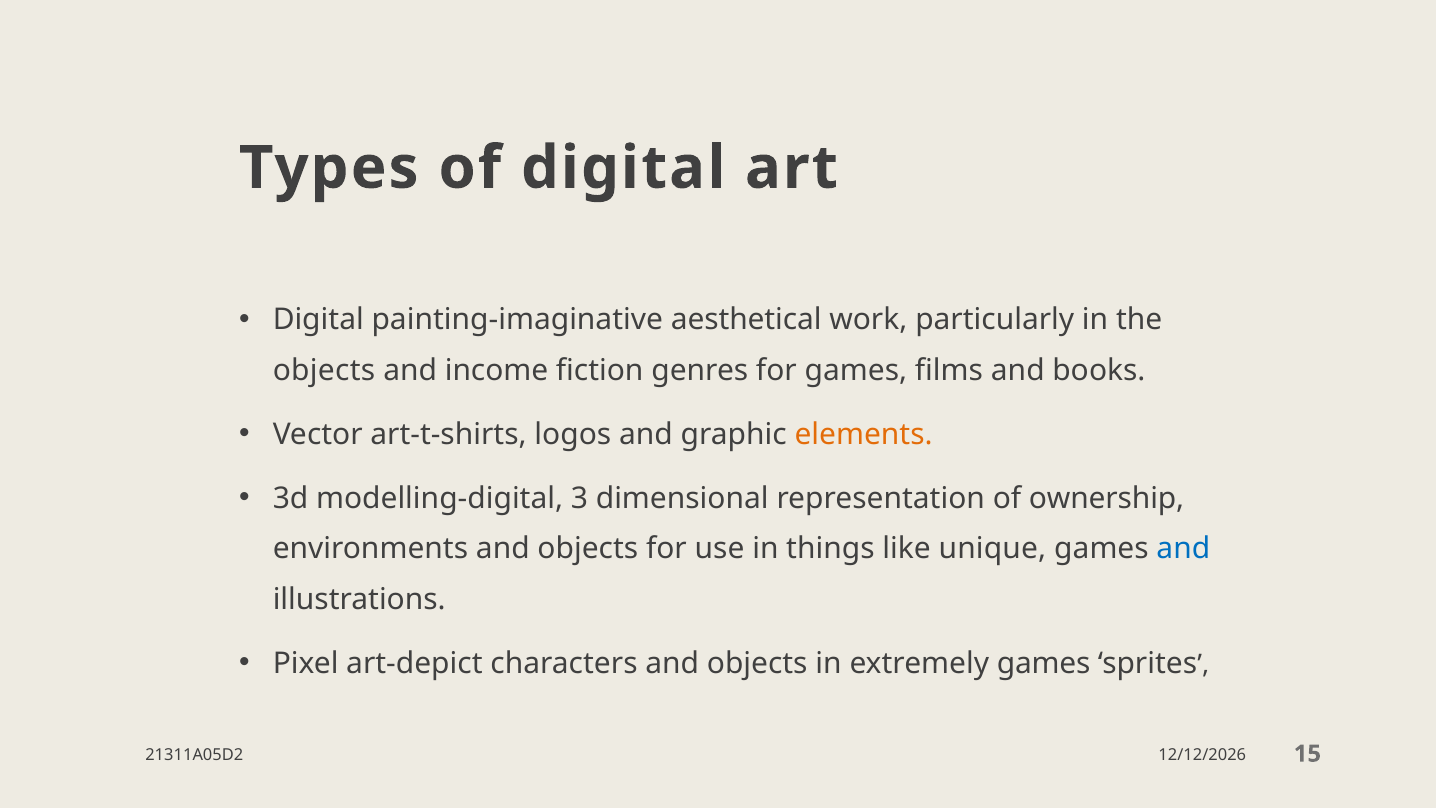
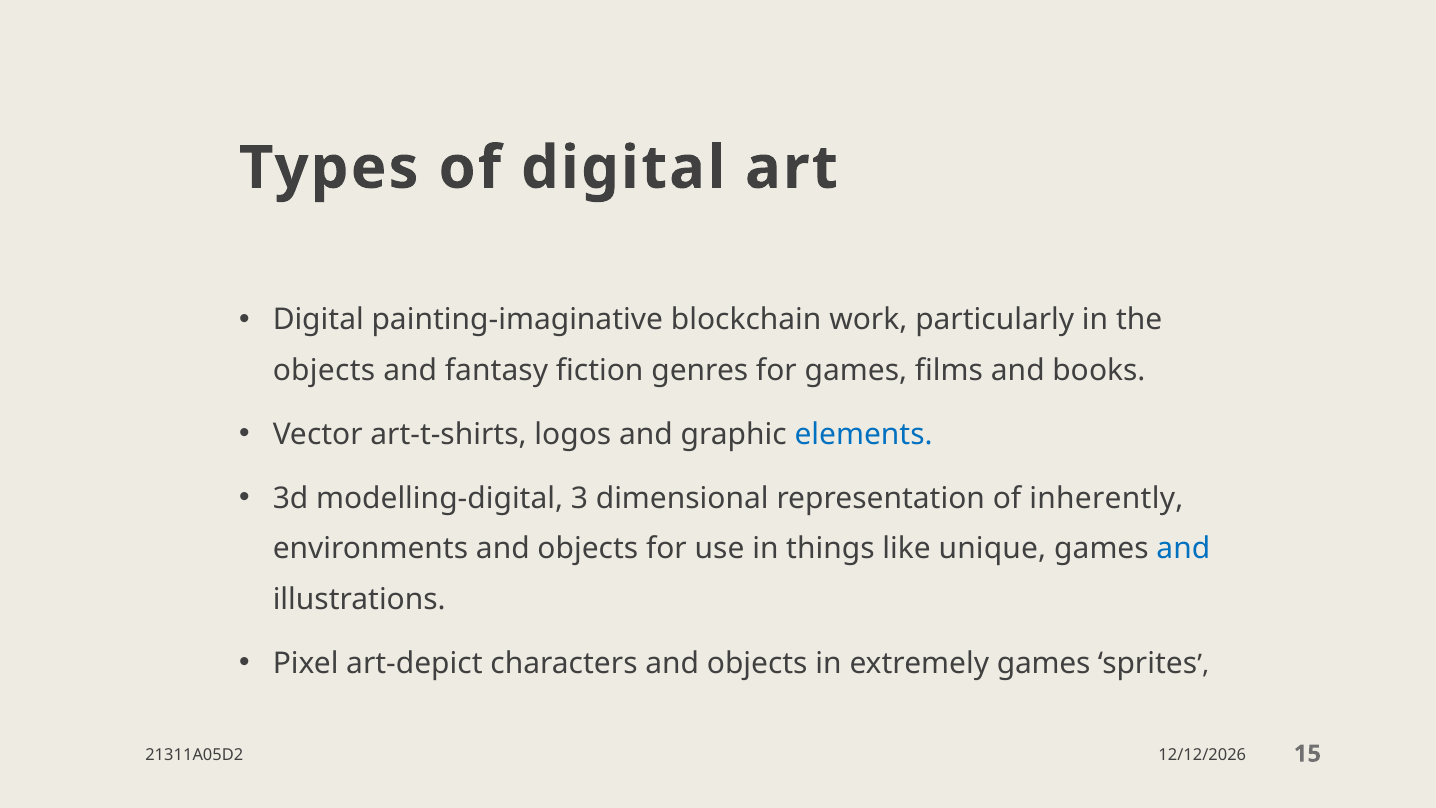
aesthetical: aesthetical -> blockchain
income: income -> fantasy
elements colour: orange -> blue
ownership: ownership -> inherently
